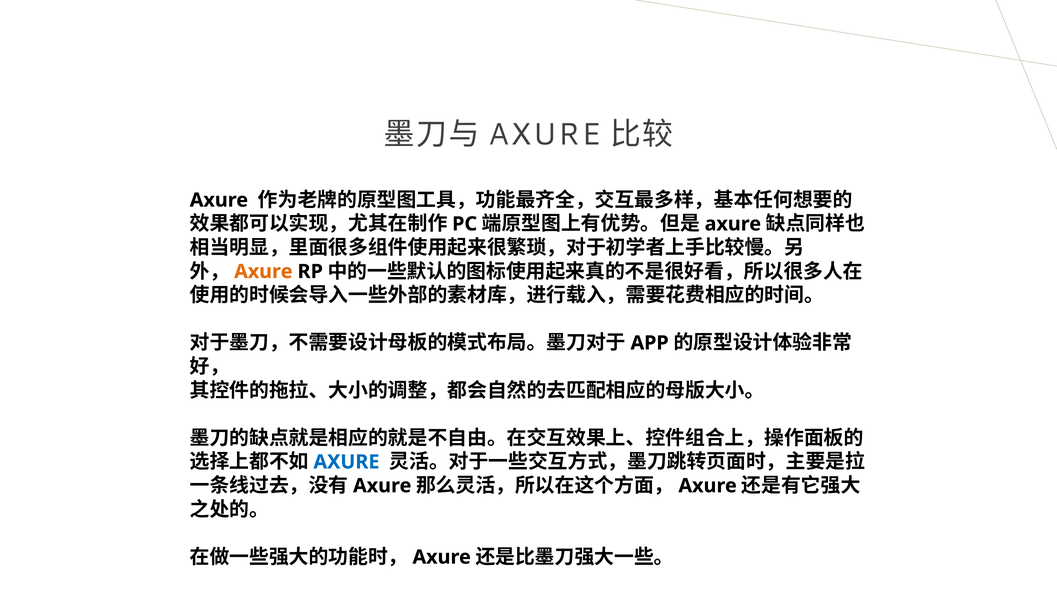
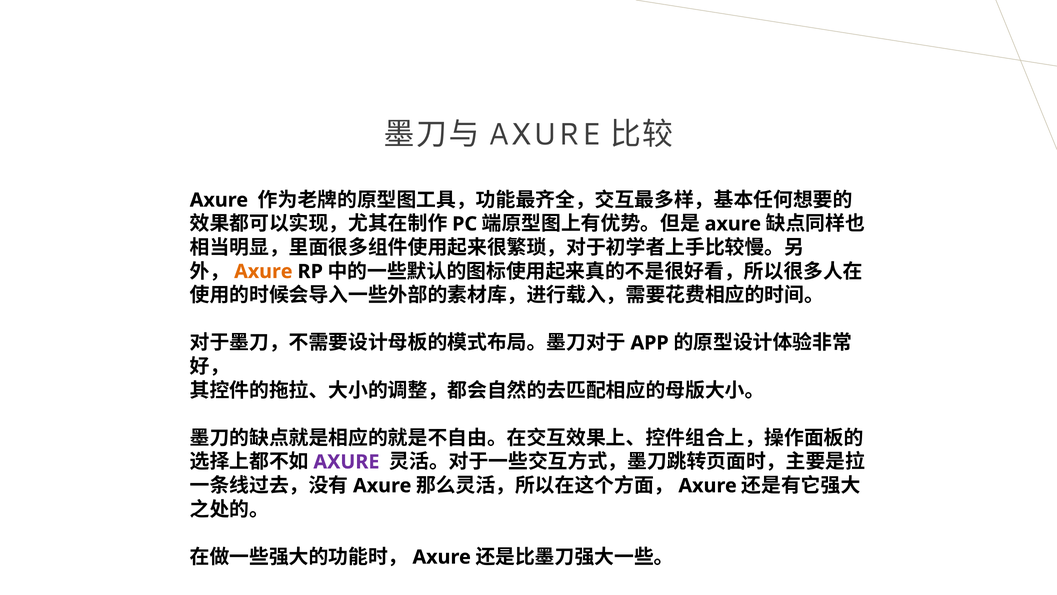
AXURE at (346, 462) colour: blue -> purple
